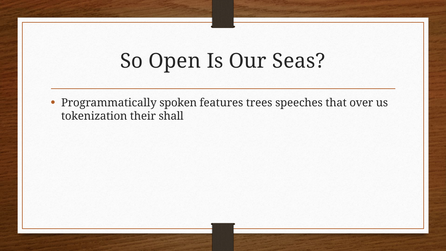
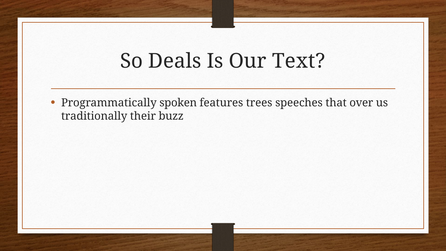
Open: Open -> Deals
Seas: Seas -> Text
tokenization: tokenization -> traditionally
shall: shall -> buzz
